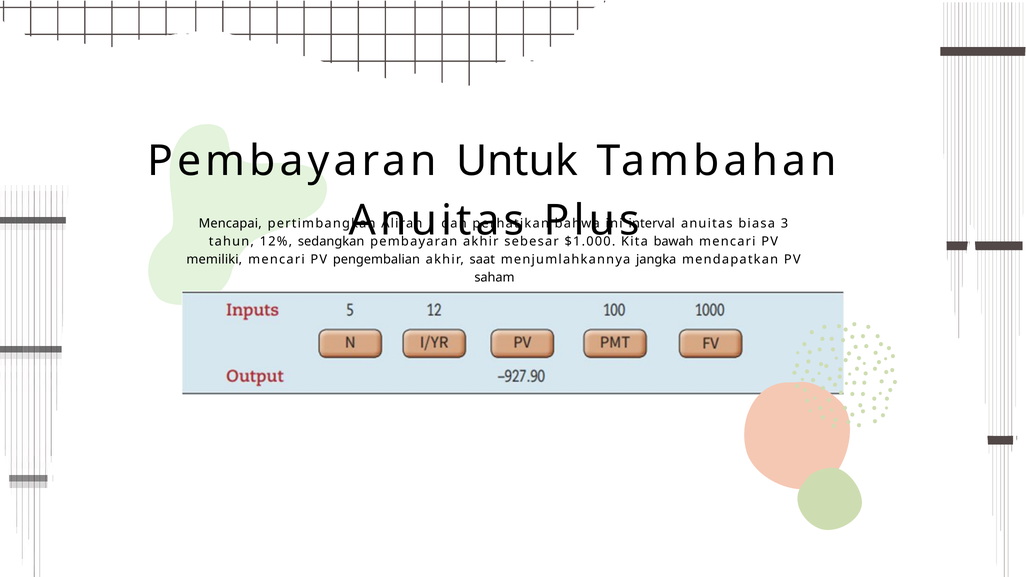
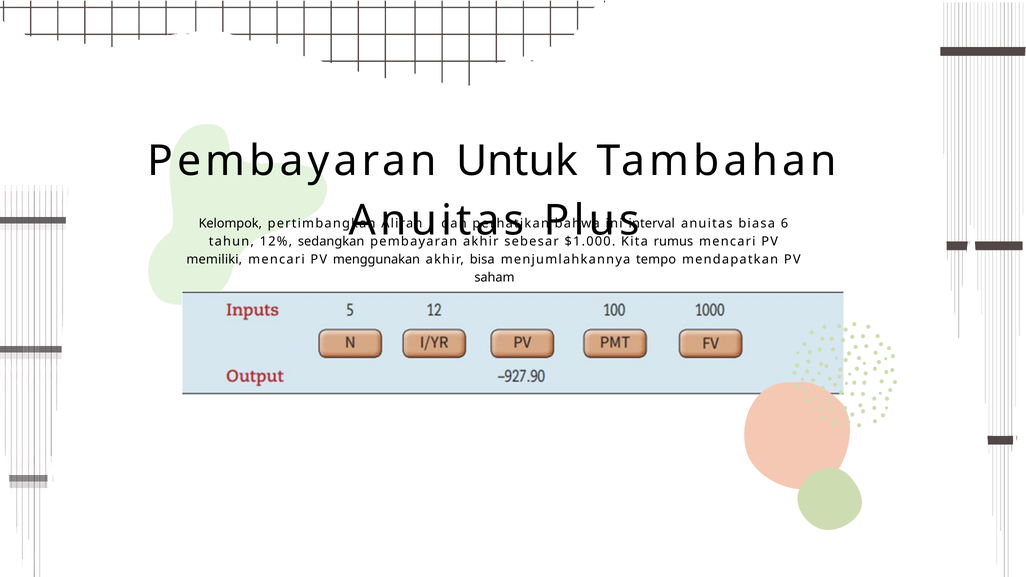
Mencapai: Mencapai -> Kelompok
3: 3 -> 6
bawah: bawah -> rumus
pengembalian: pengembalian -> menggunakan
saat: saat -> bisa
jangka: jangka -> tempo
